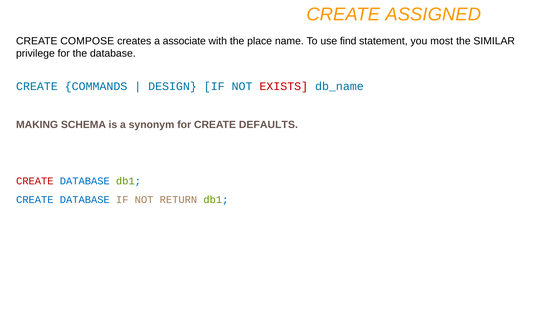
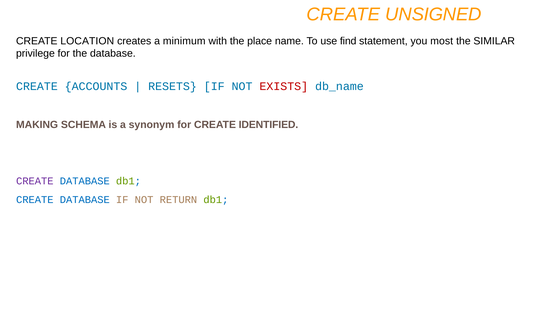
ASSIGNED: ASSIGNED -> UNSIGNED
COMPOSE: COMPOSE -> LOCATION
associate: associate -> minimum
COMMANDS: COMMANDS -> ACCOUNTS
DESIGN: DESIGN -> RESETS
DEFAULTS: DEFAULTS -> IDENTIFIED
CREATE at (35, 181) colour: red -> purple
